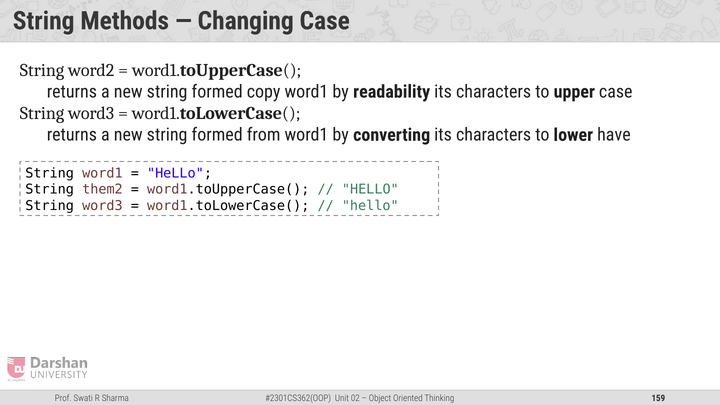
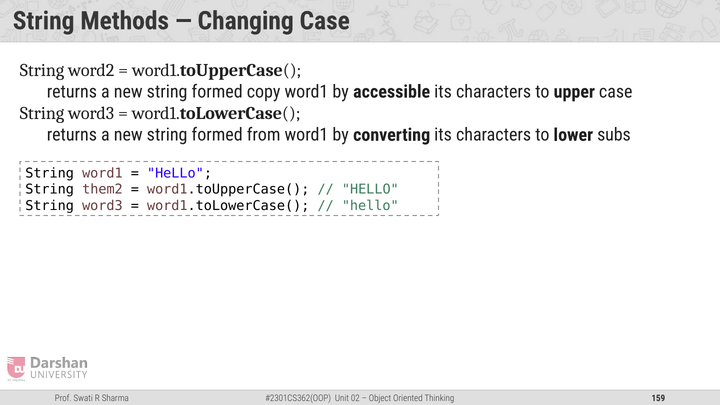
readability: readability -> accessible
have: have -> subs
